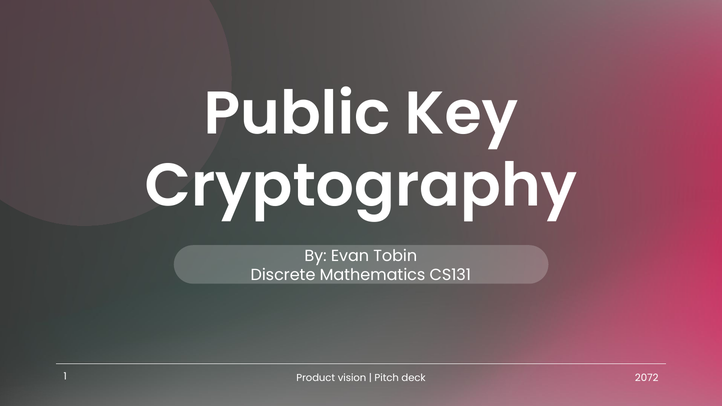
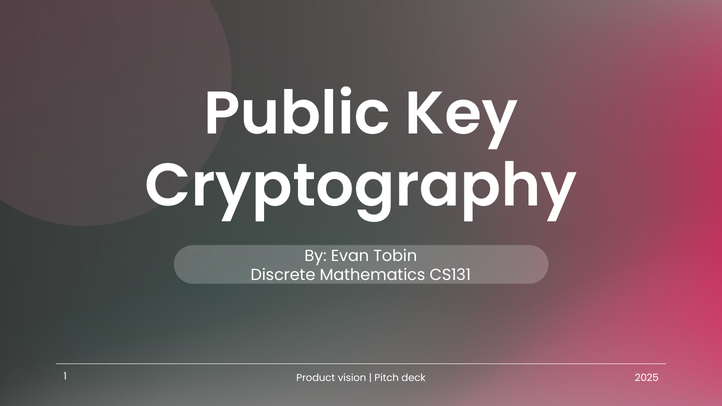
2072: 2072 -> 2025
